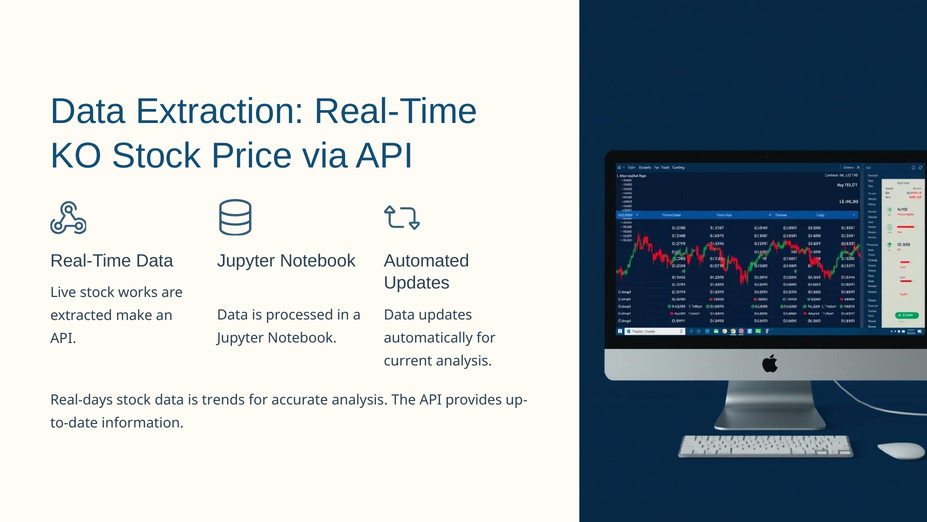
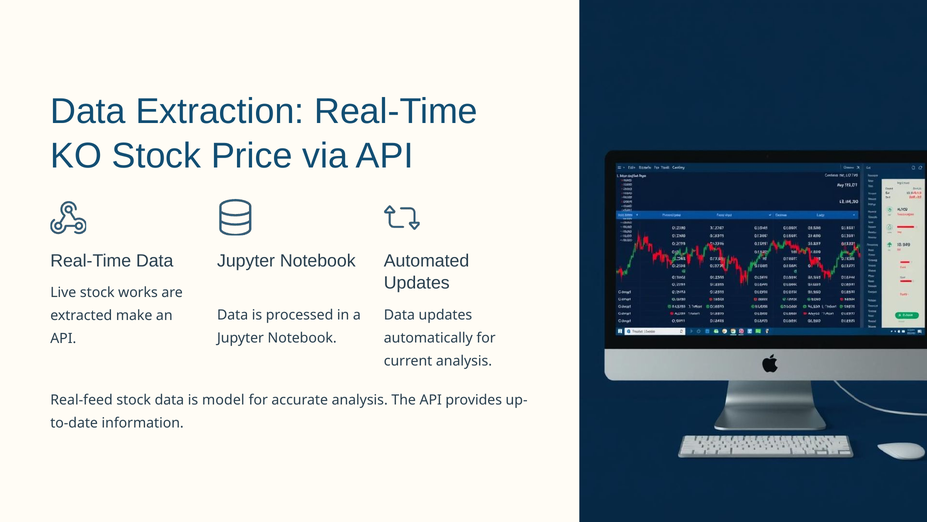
Real-days: Real-days -> Real-feed
trends: trends -> model
